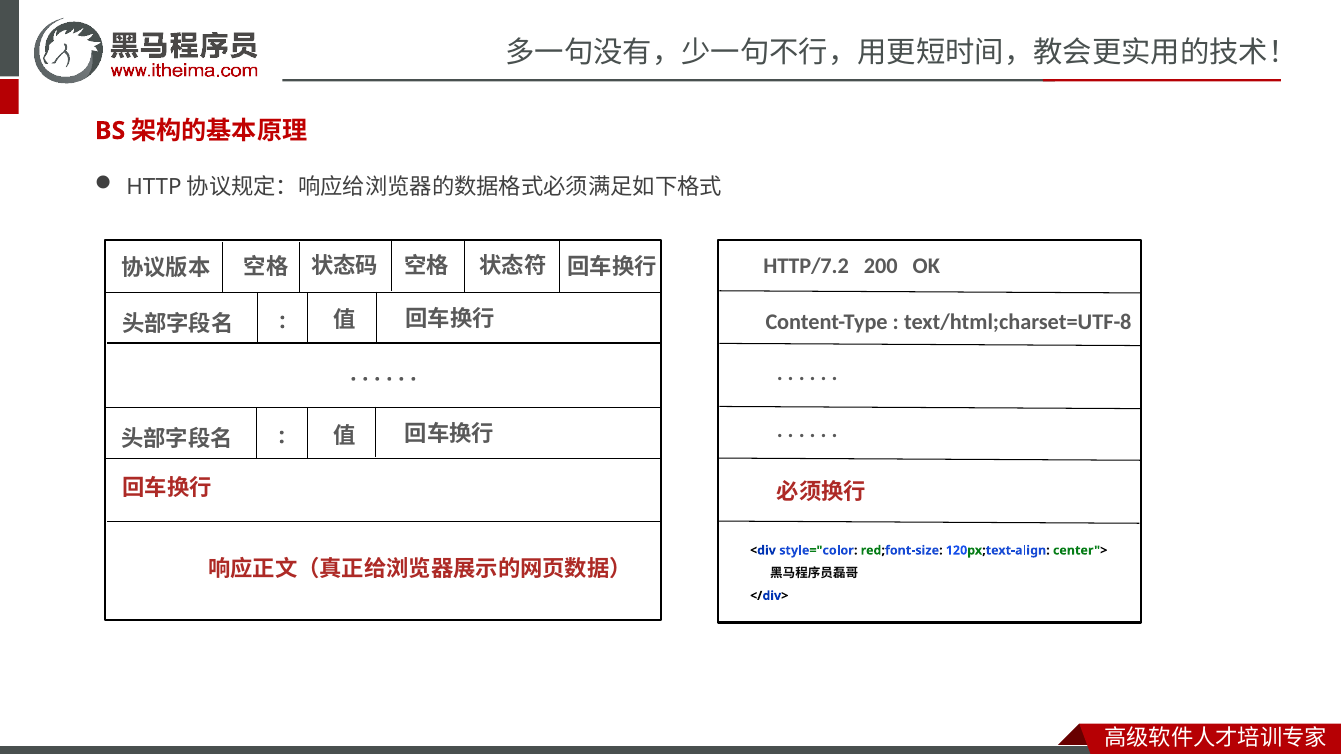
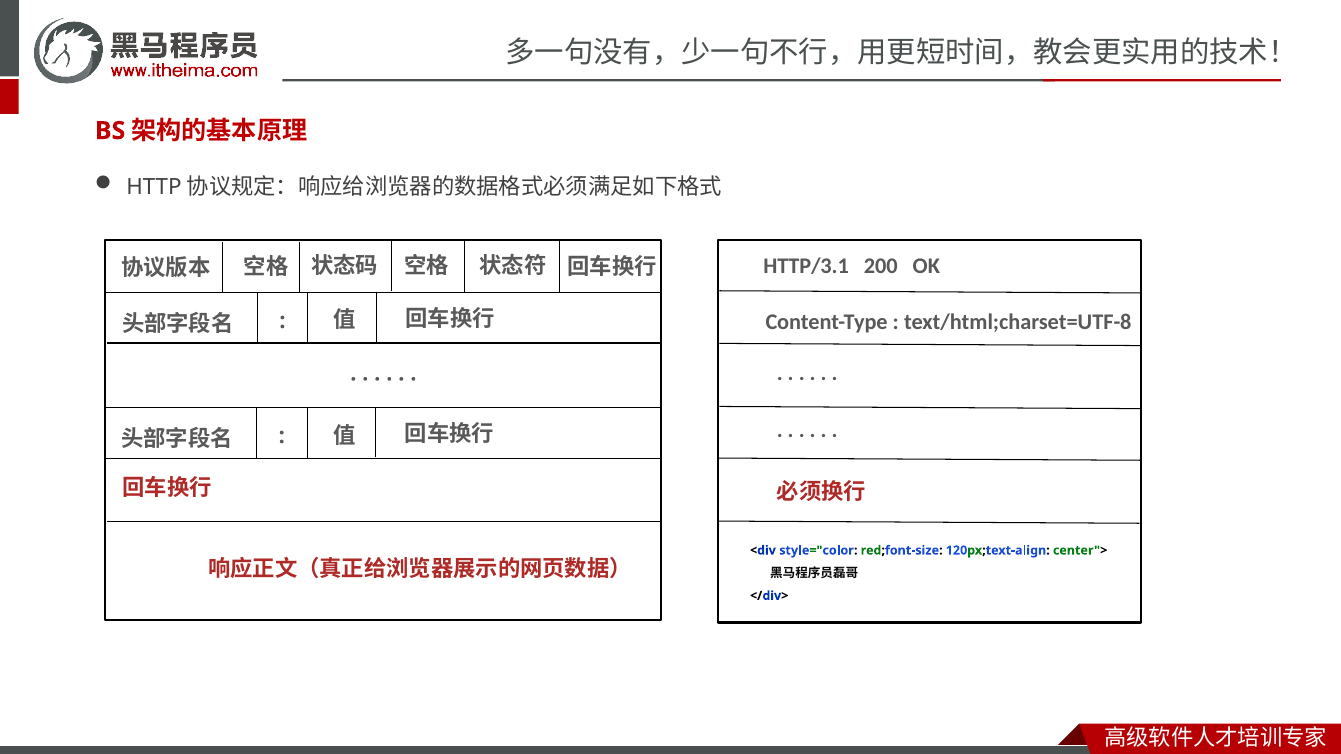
HTTP/7.2: HTTP/7.2 -> HTTP/3.1
